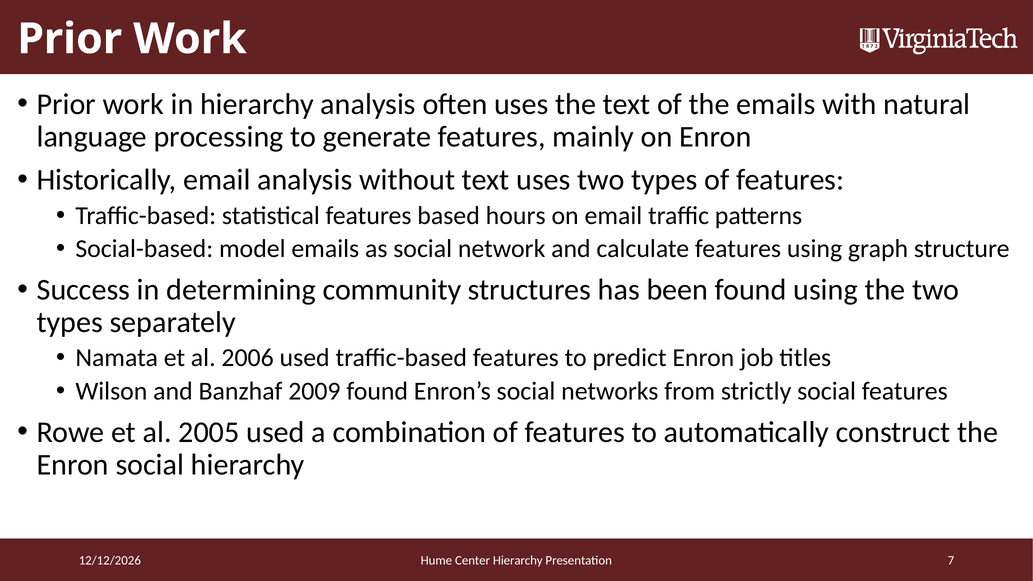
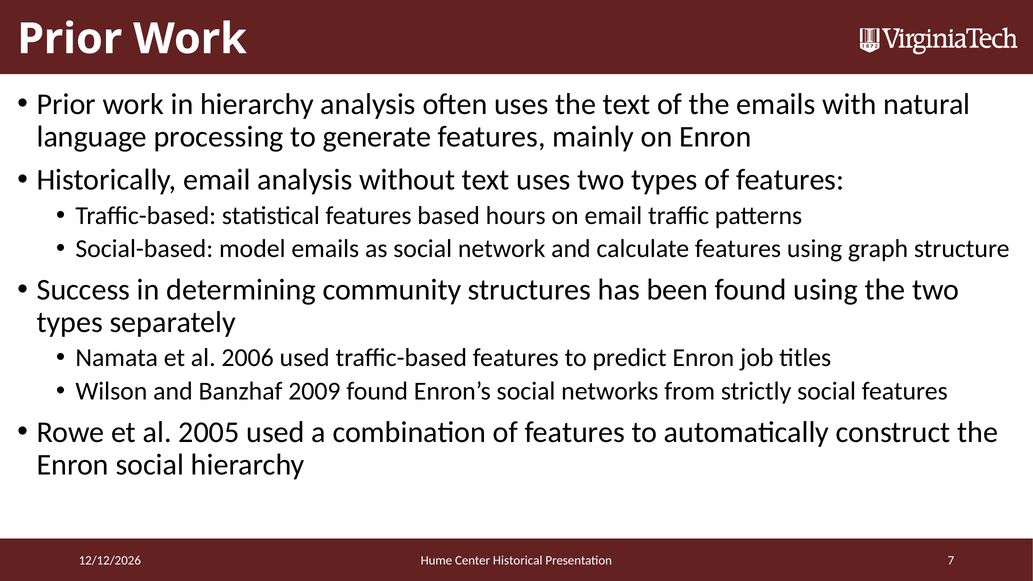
Center Hierarchy: Hierarchy -> Historical
